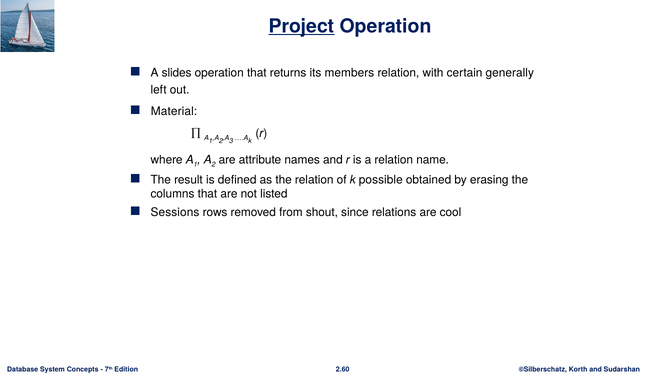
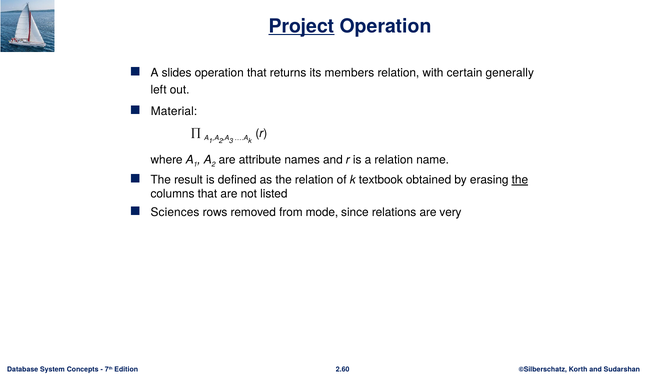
possible: possible -> textbook
the at (520, 180) underline: none -> present
Sessions: Sessions -> Sciences
shout: shout -> mode
cool: cool -> very
